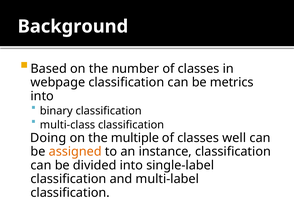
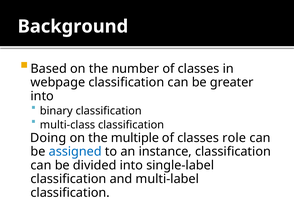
metrics: metrics -> greater
well: well -> role
assigned colour: orange -> blue
